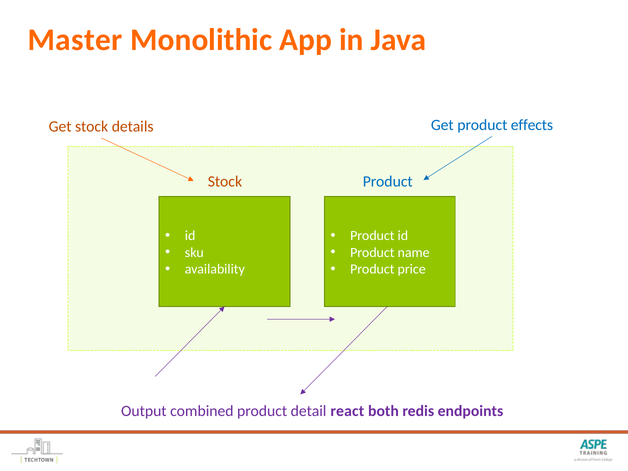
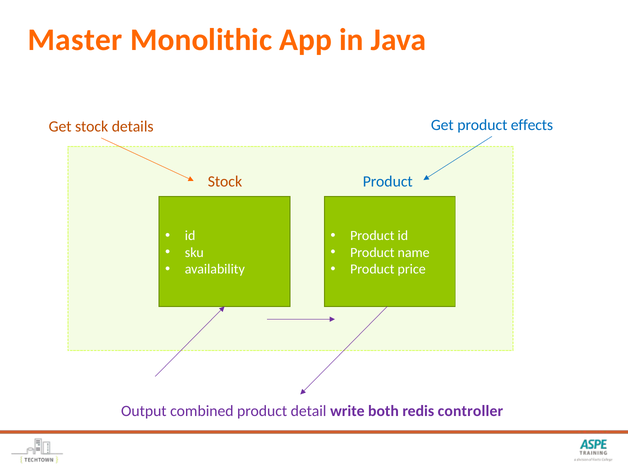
react: react -> write
endpoints: endpoints -> controller
